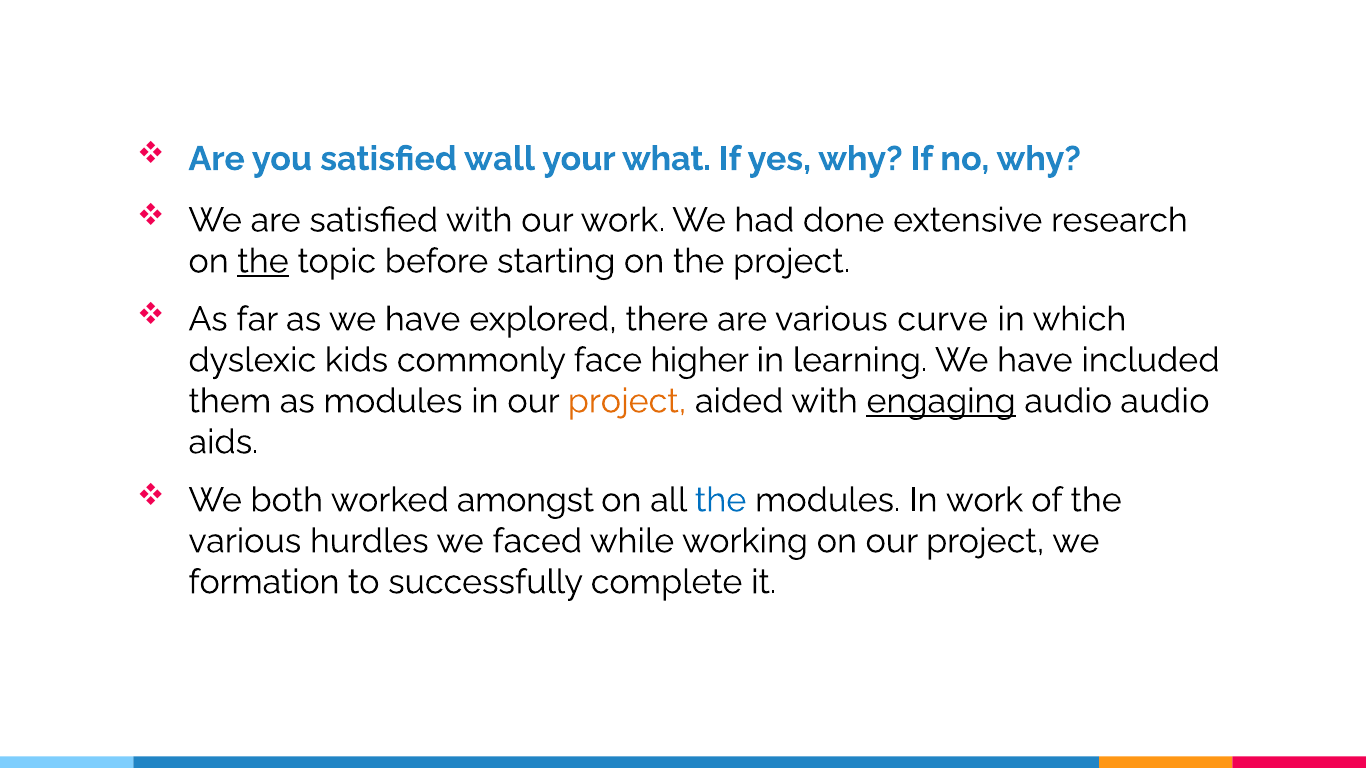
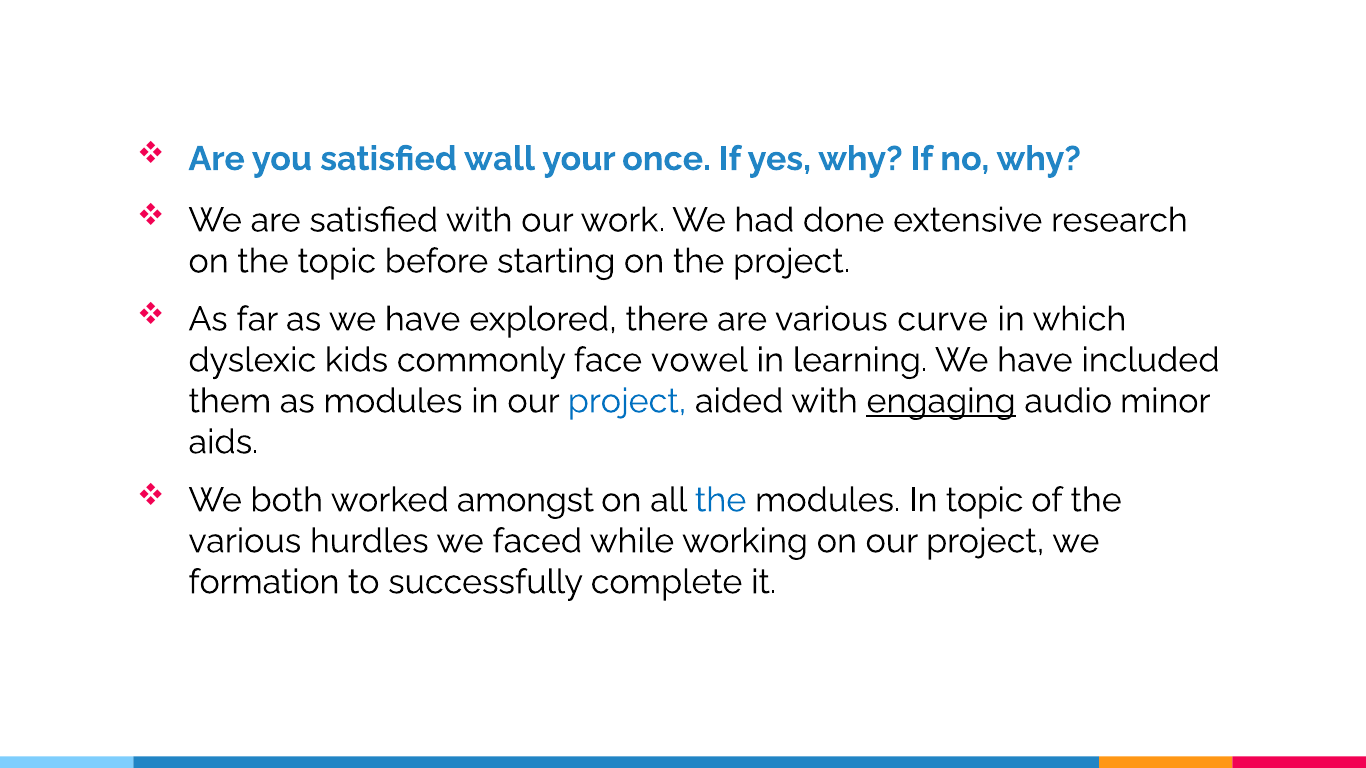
what: what -> once
the at (263, 261) underline: present -> none
higher: higher -> vowel
project at (627, 401) colour: orange -> blue
audio audio: audio -> minor
In work: work -> topic
